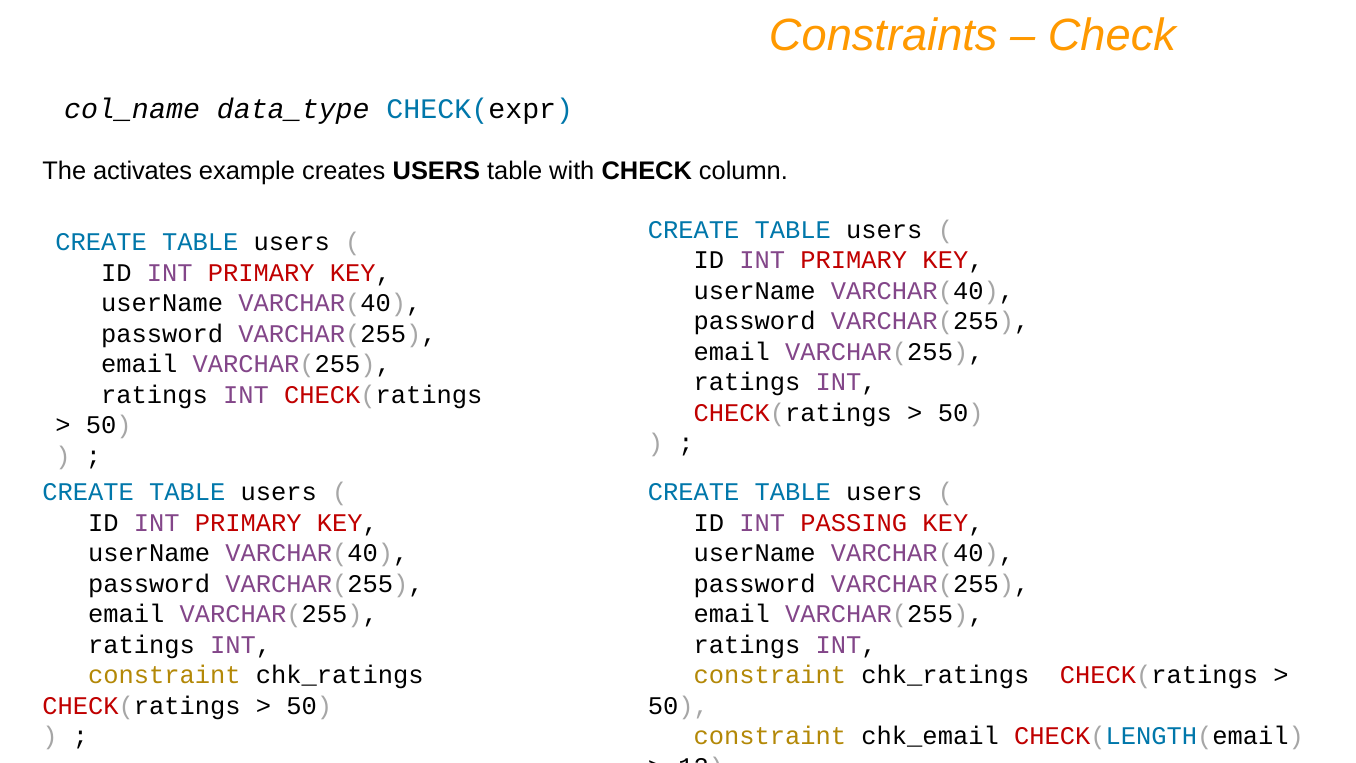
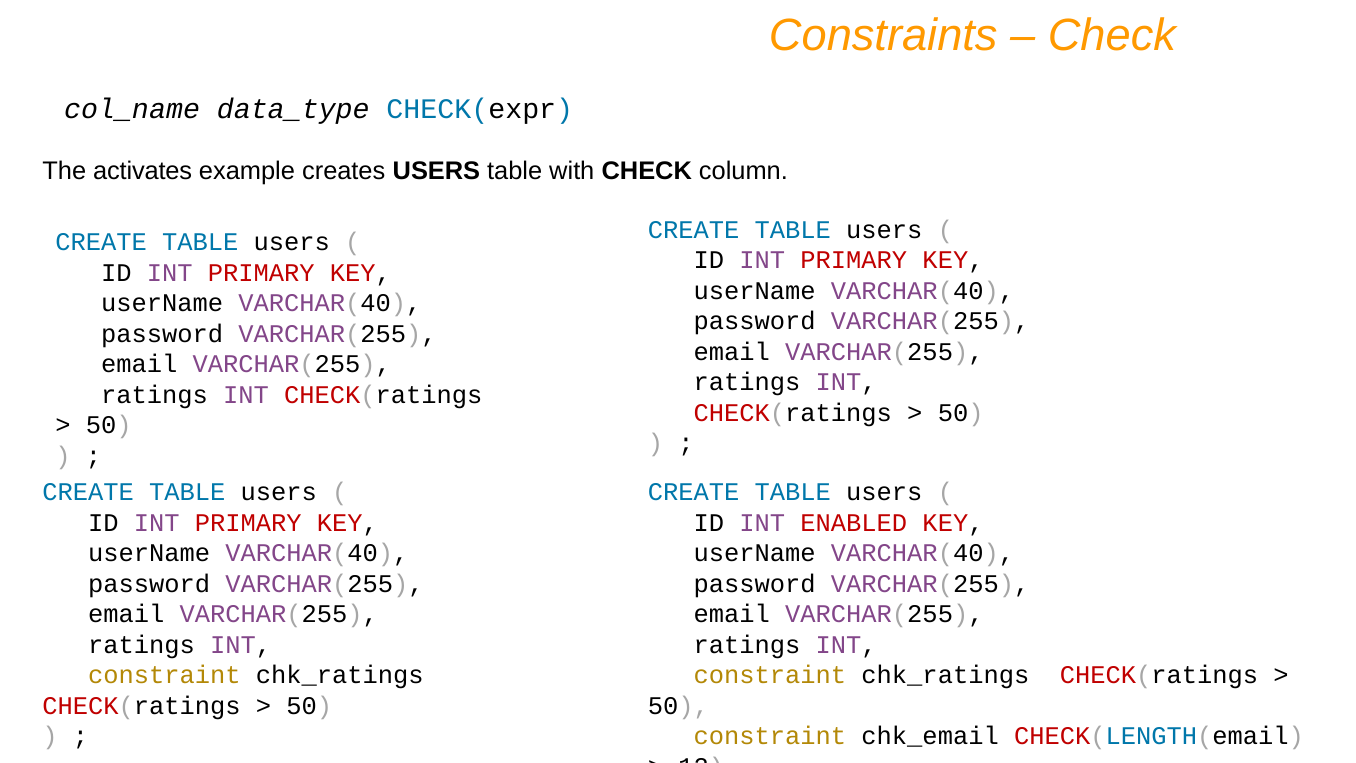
PASSING: PASSING -> ENABLED
